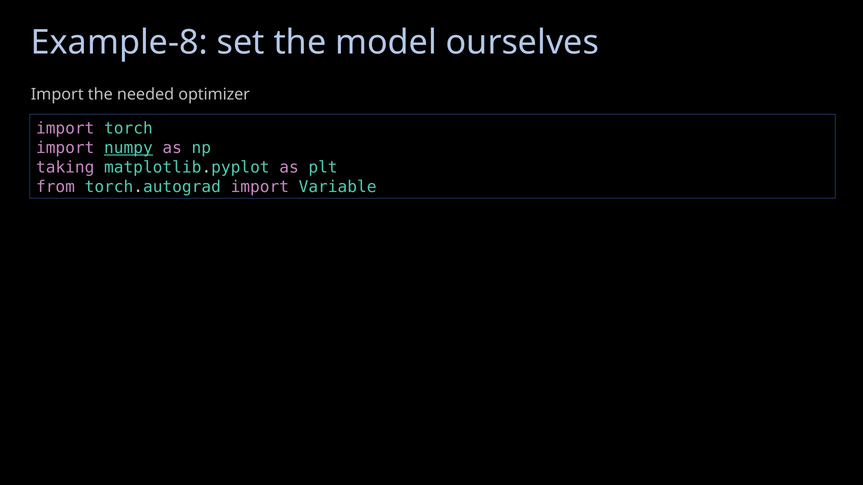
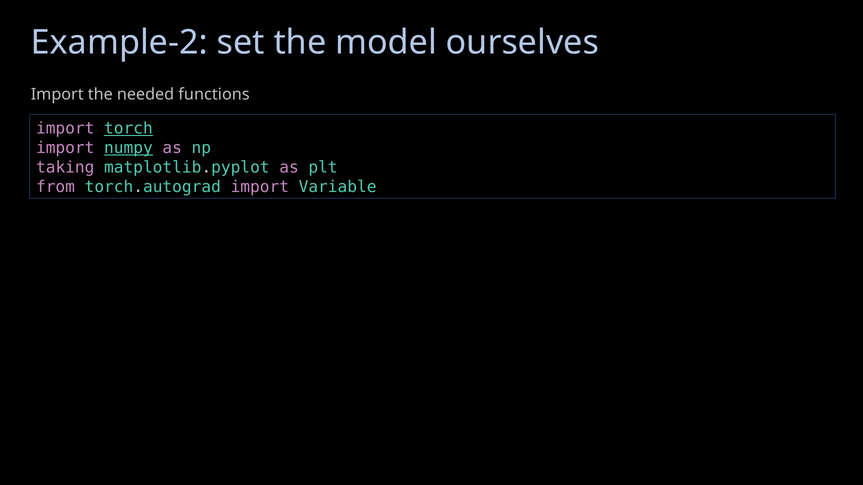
Example-8: Example-8 -> Example-2
optimizer: optimizer -> functions
torch underline: none -> present
